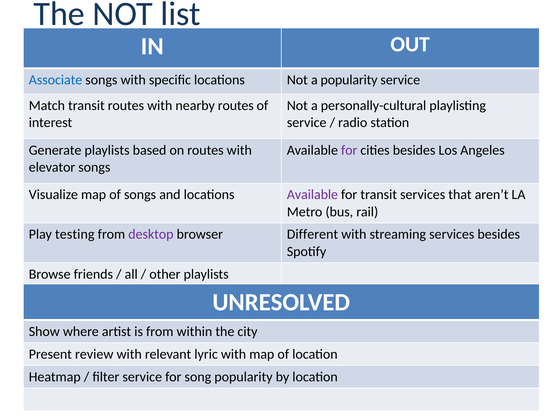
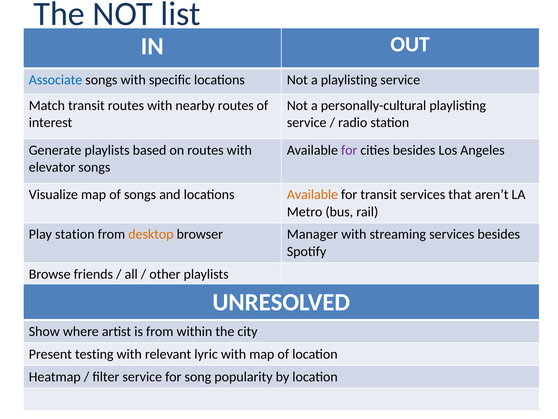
a popularity: popularity -> playlisting
Available at (312, 194) colour: purple -> orange
Play testing: testing -> station
desktop colour: purple -> orange
Different: Different -> Manager
review: review -> testing
